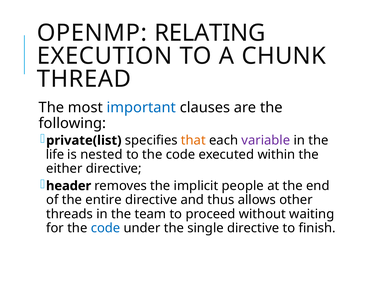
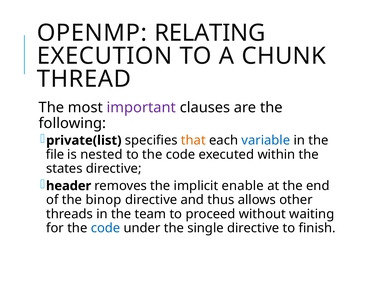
important colour: blue -> purple
variable colour: purple -> blue
life: life -> file
either: either -> states
people: people -> enable
entire: entire -> binop
